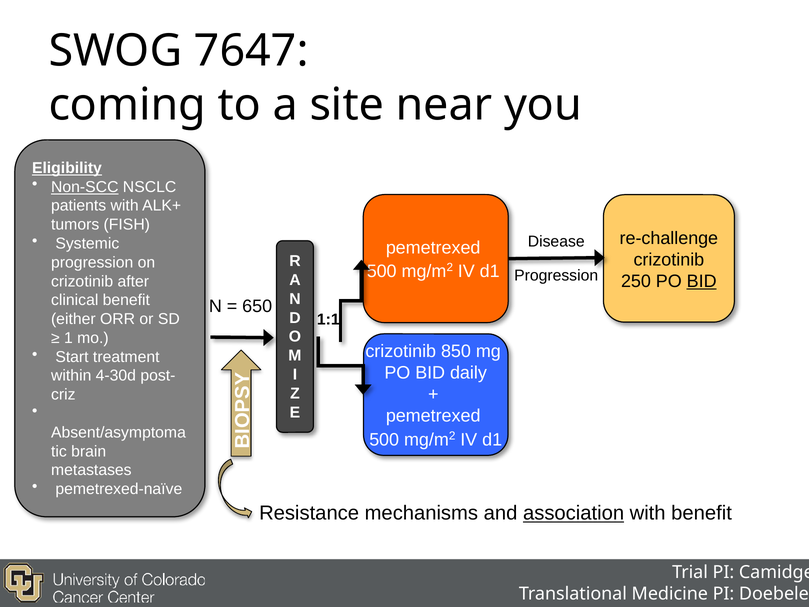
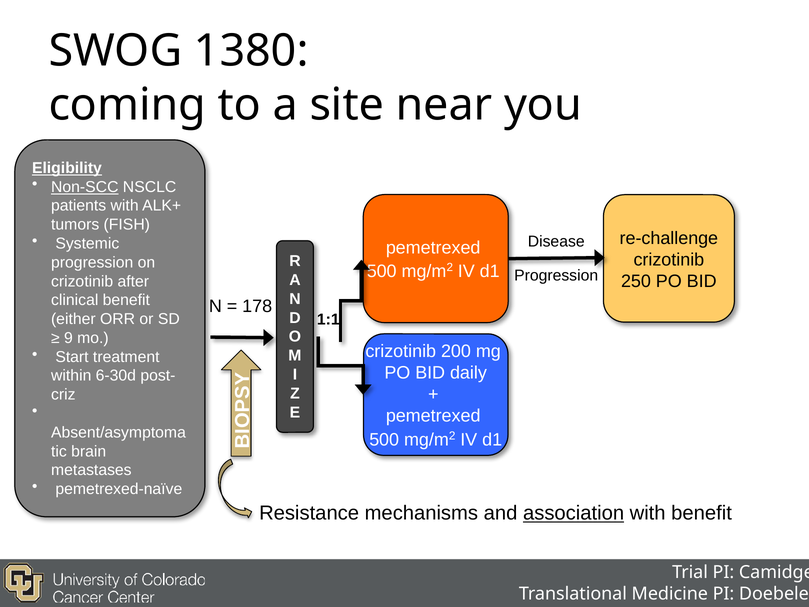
7647: 7647 -> 1380
BID at (702, 281) underline: present -> none
650: 650 -> 178
1: 1 -> 9
850: 850 -> 200
4-30d: 4-30d -> 6-30d
